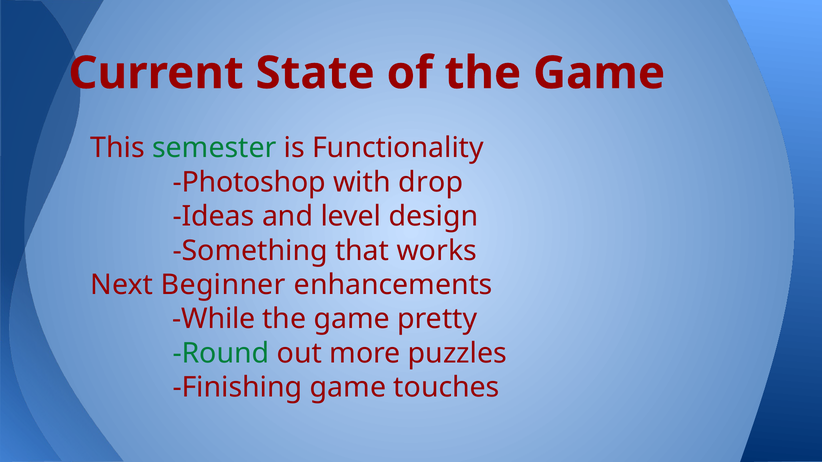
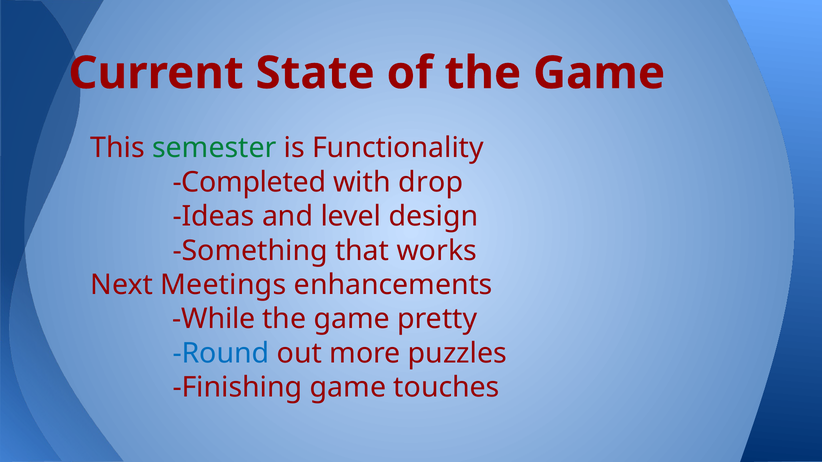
Photoshop: Photoshop -> Completed
Beginner: Beginner -> Meetings
Round colour: green -> blue
